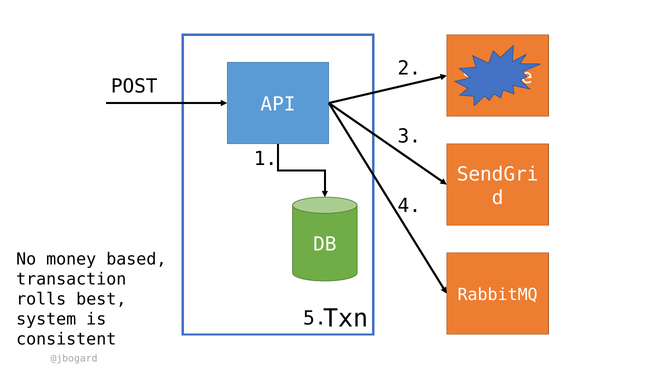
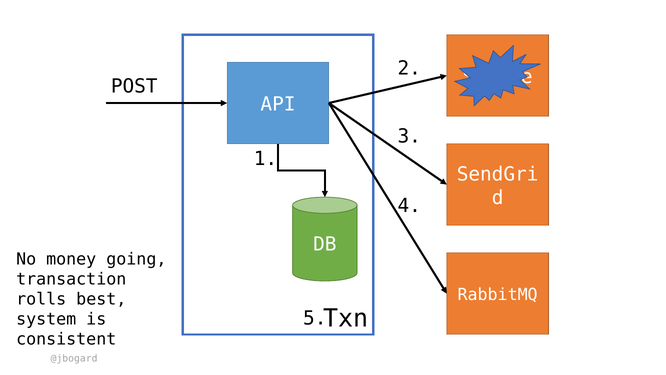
based: based -> going
